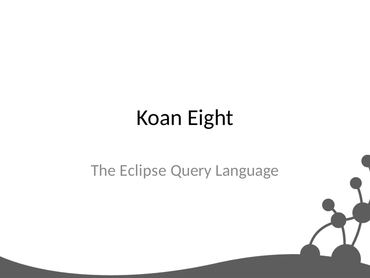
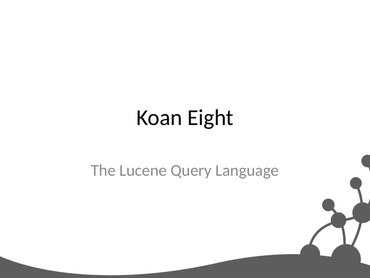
Eclipse: Eclipse -> Lucene
